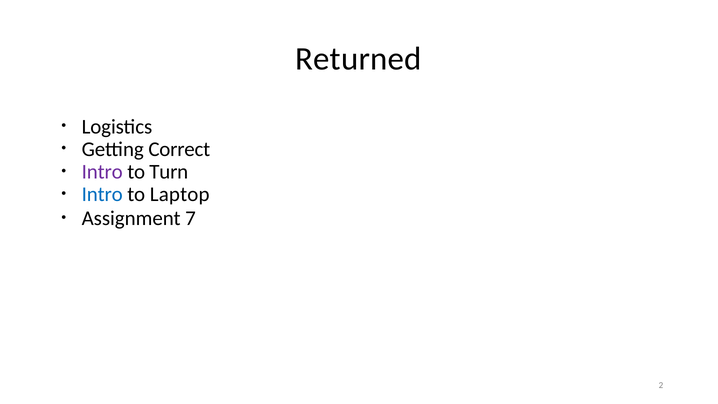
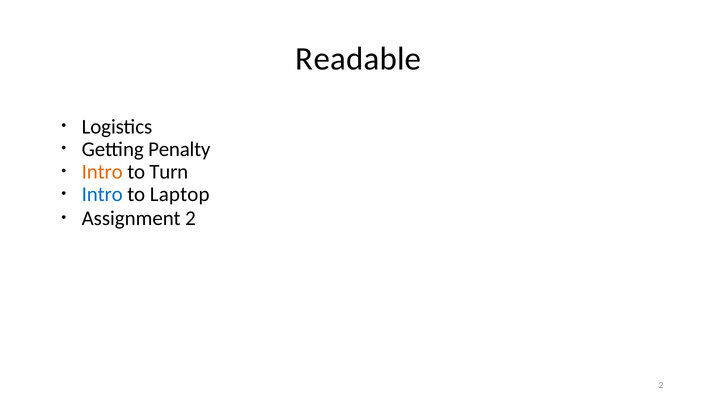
Returned: Returned -> Readable
Correct: Correct -> Penalty
Intro at (102, 172) colour: purple -> orange
Assignment 7: 7 -> 2
